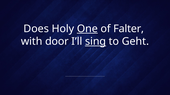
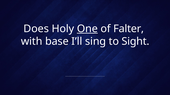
door: door -> base
sing underline: present -> none
Geht: Geht -> Sight
